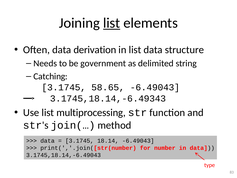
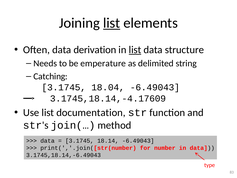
list at (135, 50) underline: none -> present
government: government -> emperature
58.65: 58.65 -> 18.04
3.1745,18.14,-6.49343: 3.1745,18.14,-6.49343 -> 3.1745,18.14,-4.17609
multiprocessing: multiprocessing -> documentation
